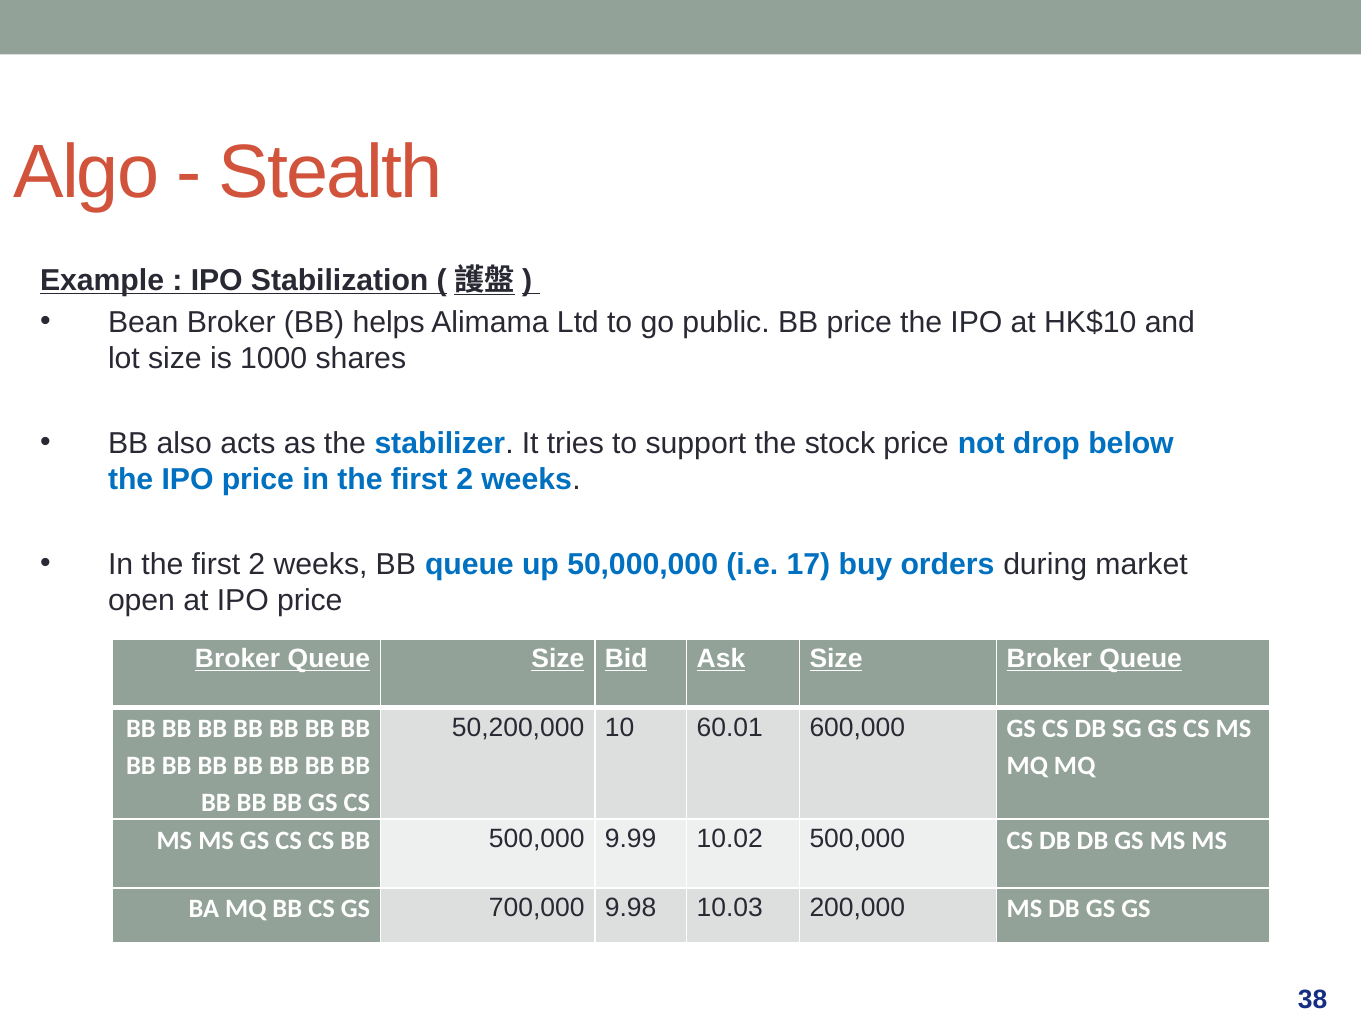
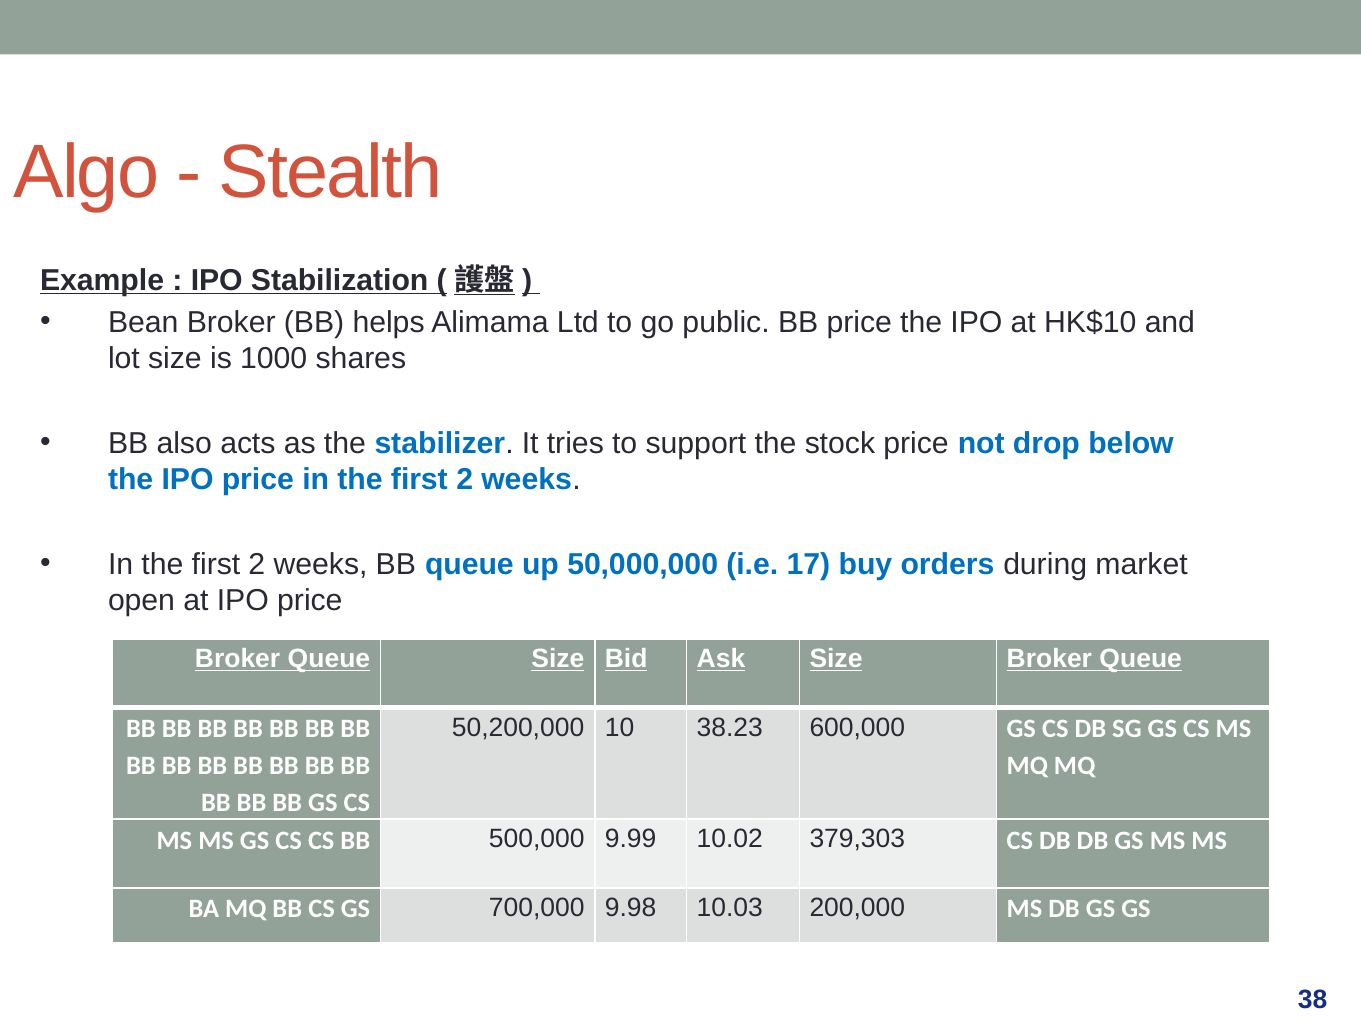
60.01: 60.01 -> 38.23
10.02 500,000: 500,000 -> 379,303
